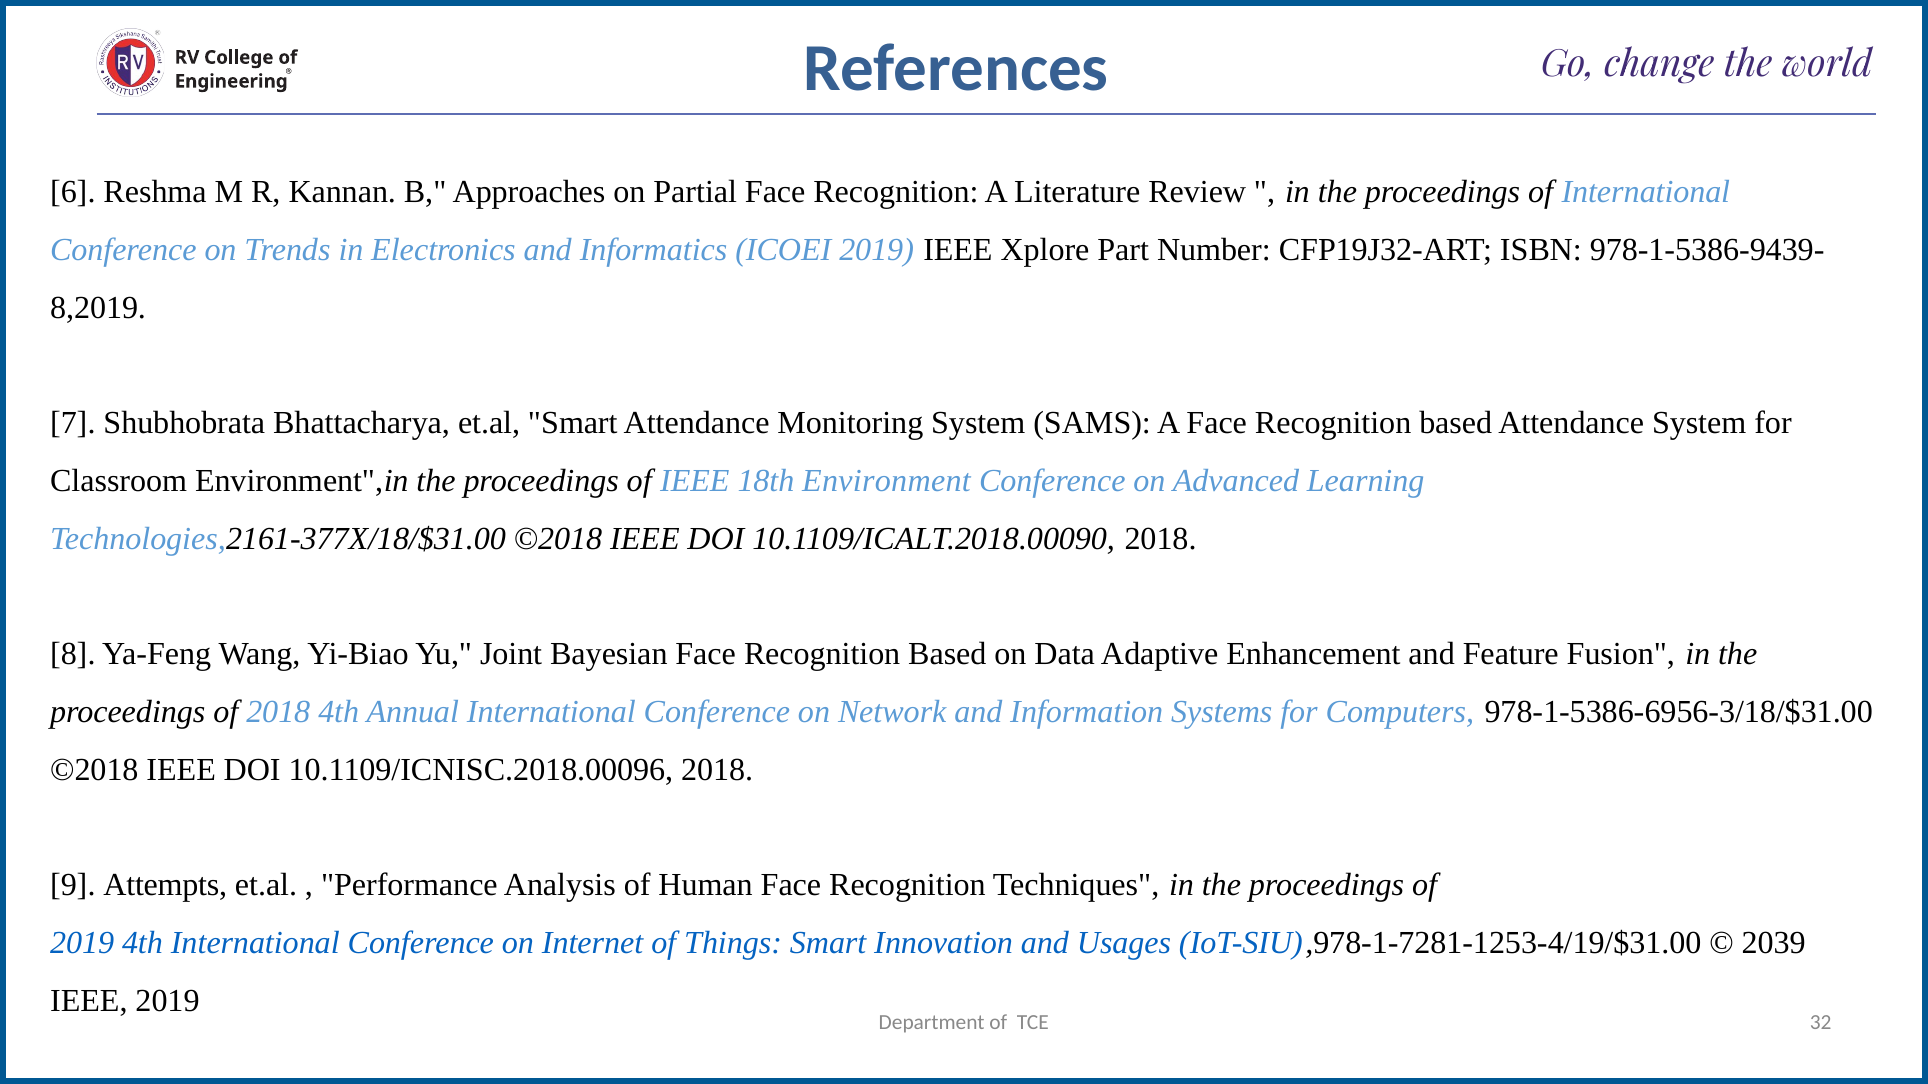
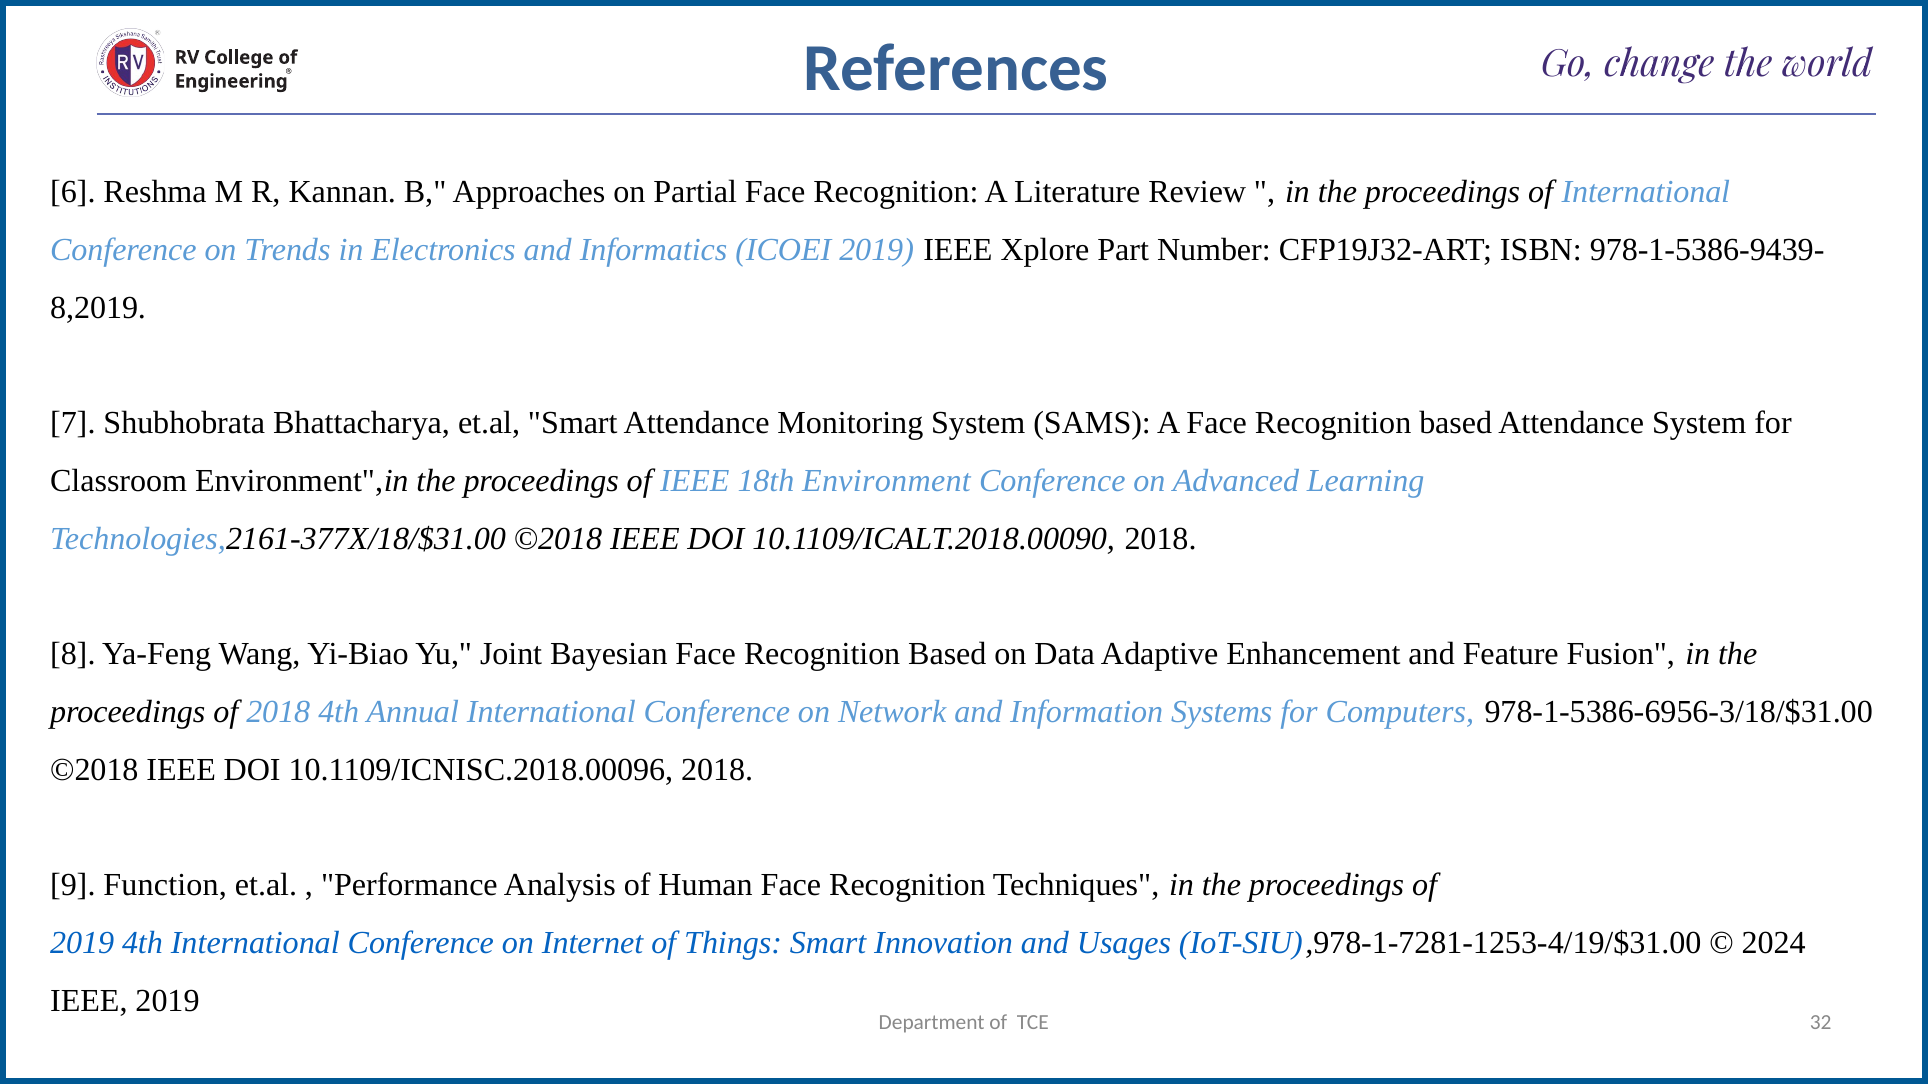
Attempts: Attempts -> Function
2039: 2039 -> 2024
